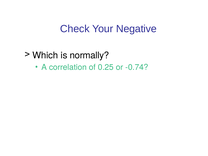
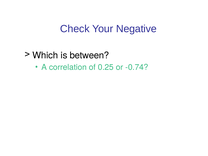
normally: normally -> between
